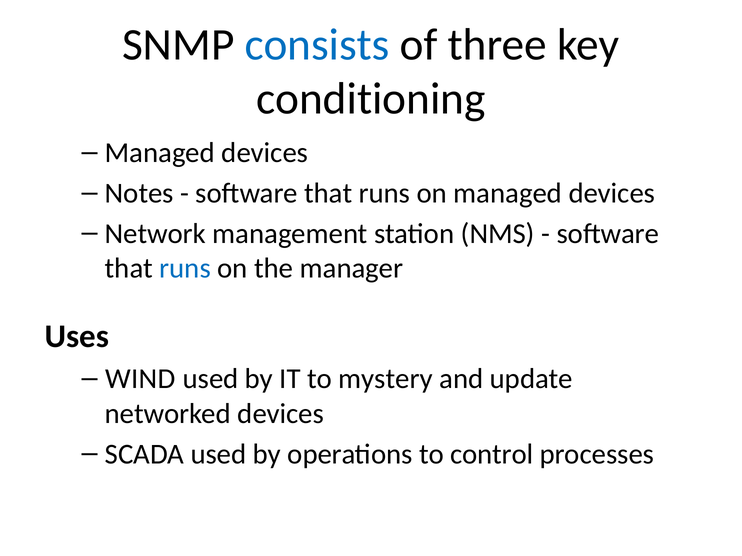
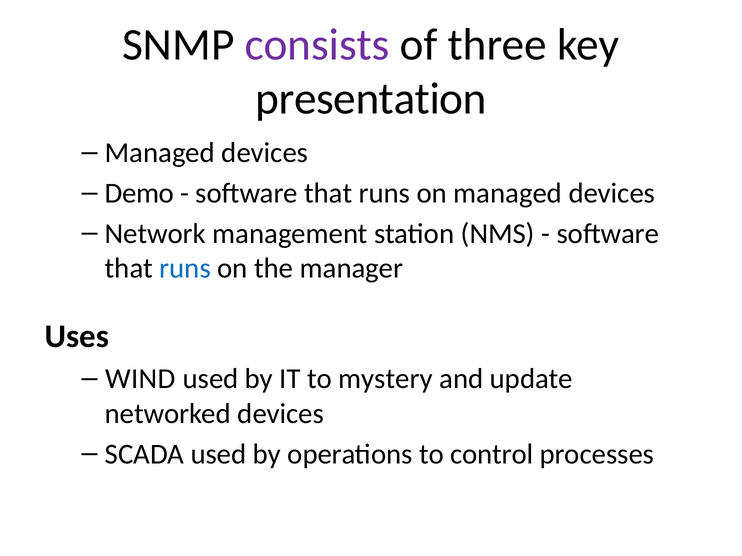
consists colour: blue -> purple
conditioning: conditioning -> presentation
Notes: Notes -> Demo
